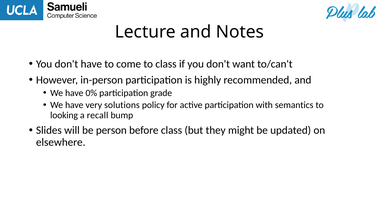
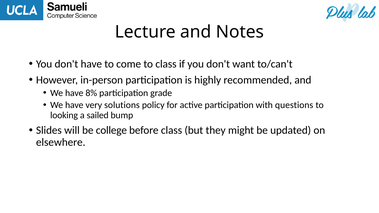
0%: 0% -> 8%
semantics: semantics -> questions
recall: recall -> sailed
person: person -> college
